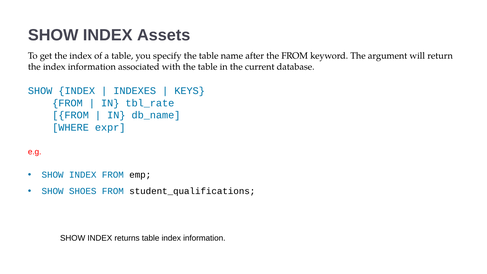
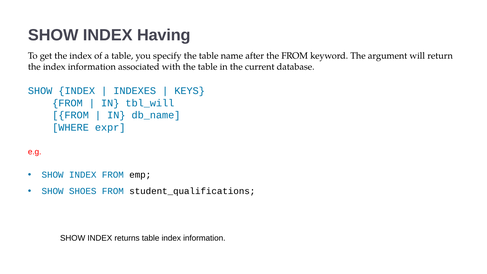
Assets: Assets -> Having
tbl_rate: tbl_rate -> tbl_will
